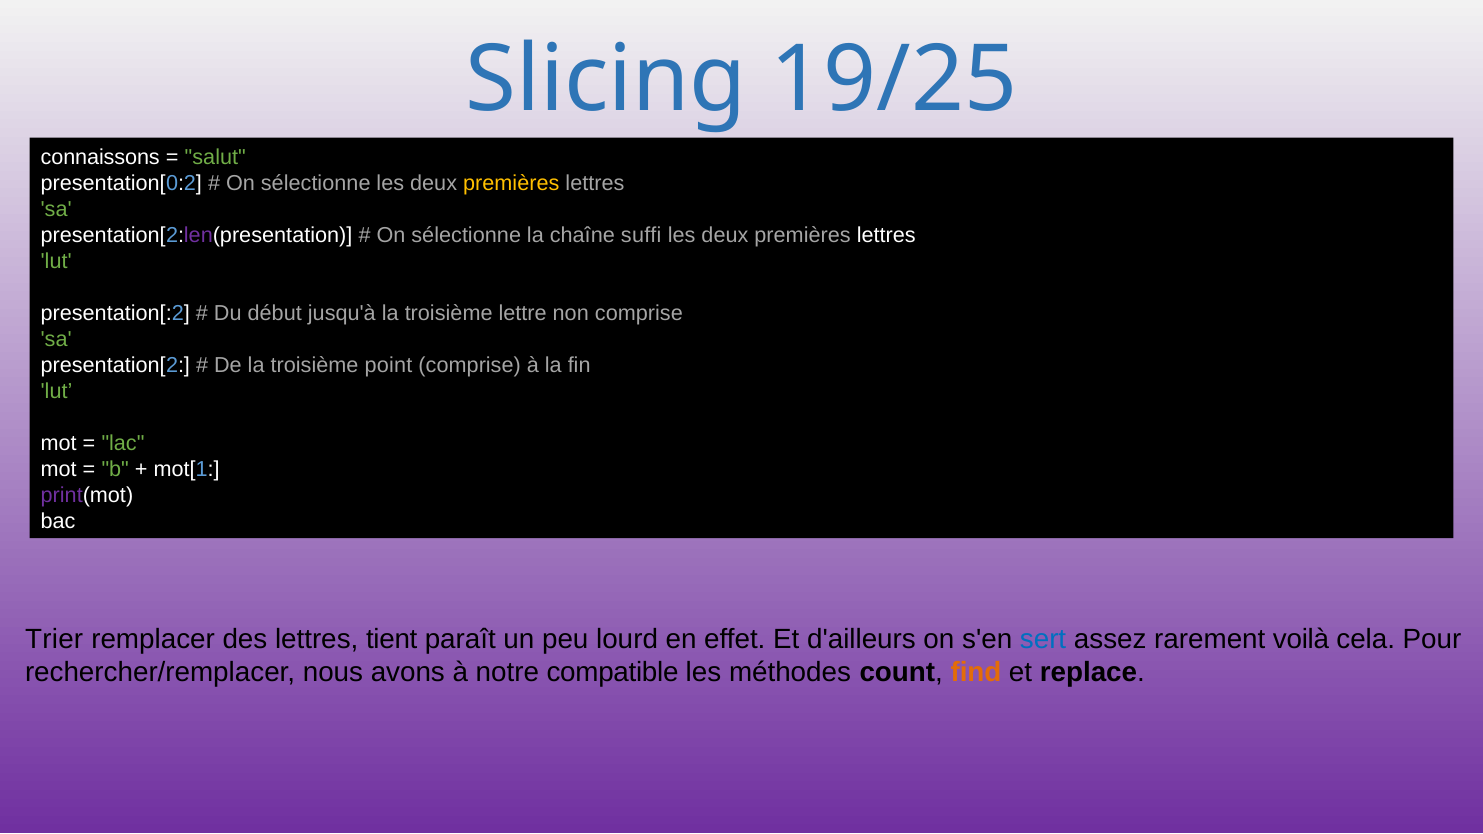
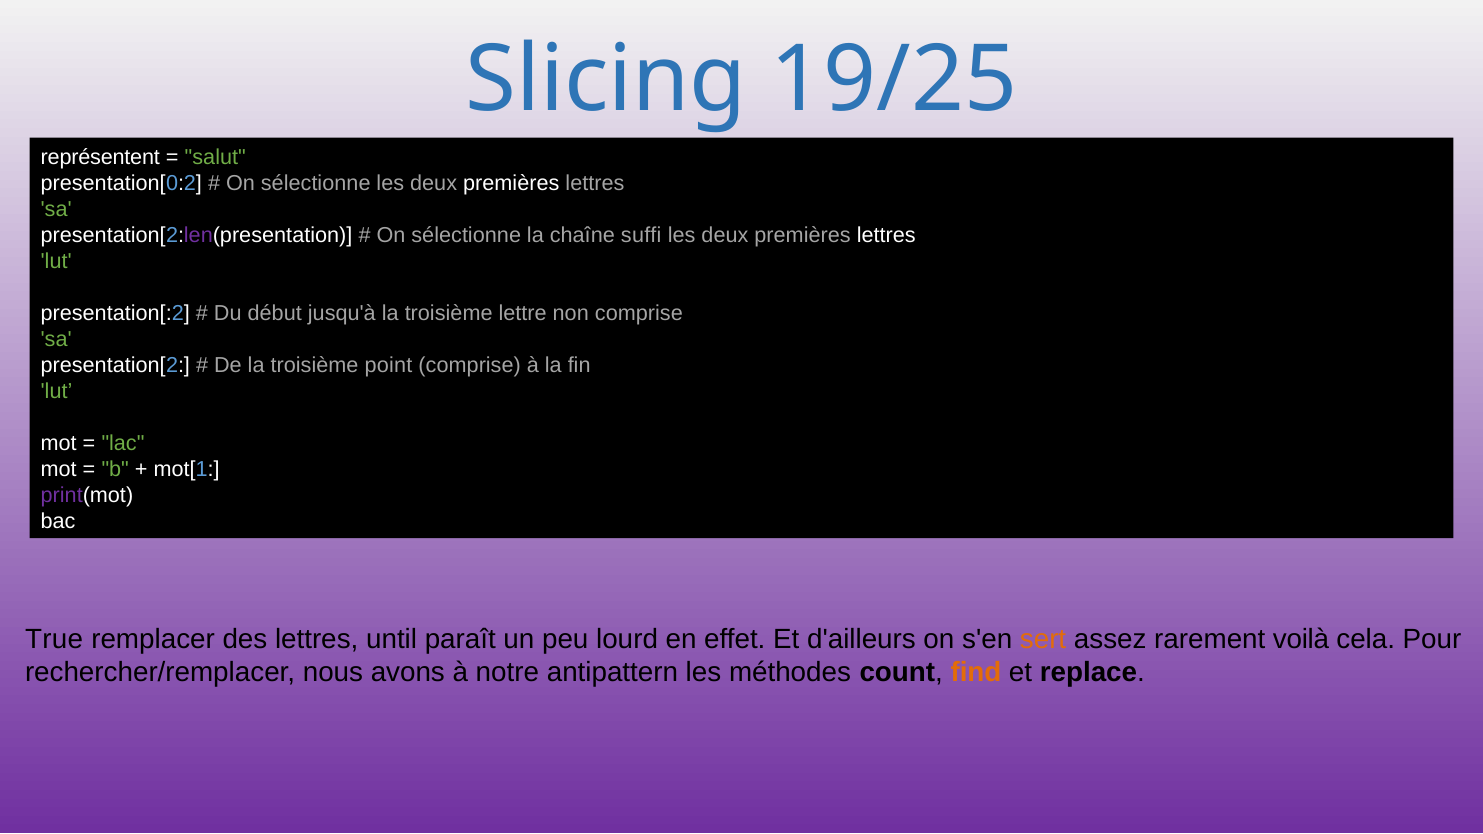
connaissons: connaissons -> représentent
premières at (511, 184) colour: yellow -> white
Trier: Trier -> True
tient: tient -> until
sert colour: blue -> orange
compatible: compatible -> antipattern
